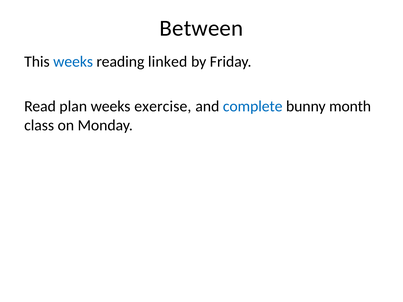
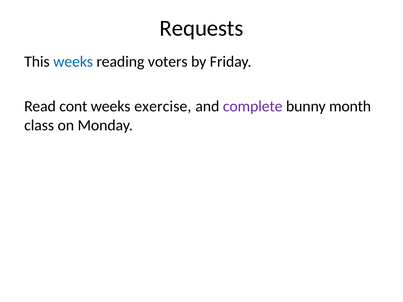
Between: Between -> Requests
linked: linked -> voters
plan: plan -> cont
complete colour: blue -> purple
